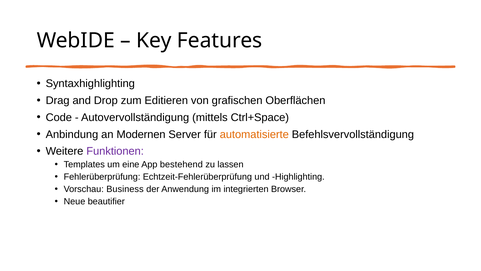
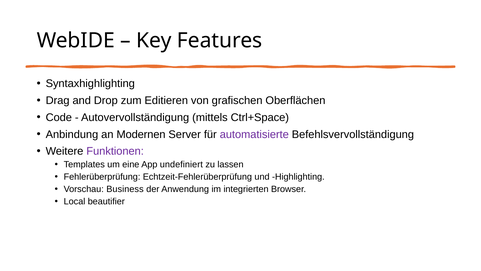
automatisierte colour: orange -> purple
bestehend: bestehend -> undefiniert
Neue: Neue -> Local
